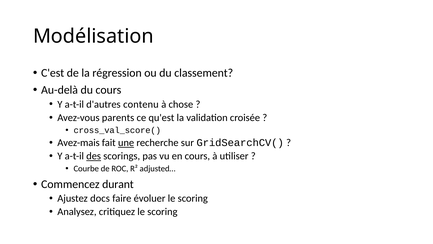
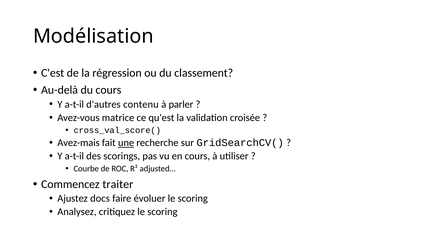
chose: chose -> parler
parents: parents -> matrice
des underline: present -> none
durant: durant -> traiter
